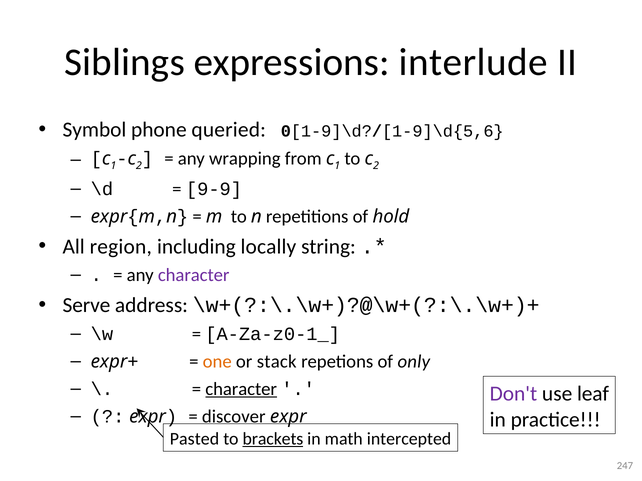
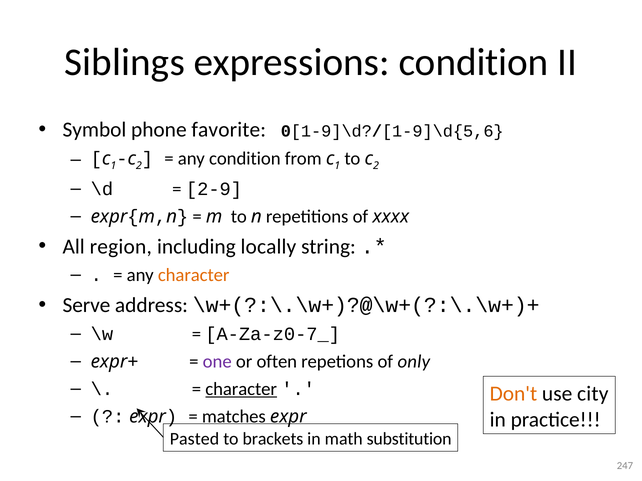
expressions interlude: interlude -> condition
queried: queried -> favorite
any wrapping: wrapping -> condition
9-9: 9-9 -> 2-9
hold: hold -> xxxx
character at (194, 276) colour: purple -> orange
A-Za-z0-1_: A-Za-z0-1_ -> A-Za-z0-7_
one colour: orange -> purple
stack: stack -> often
Don't colour: purple -> orange
leaf: leaf -> city
discover: discover -> matches
brackets underline: present -> none
intercepted: intercepted -> substitution
